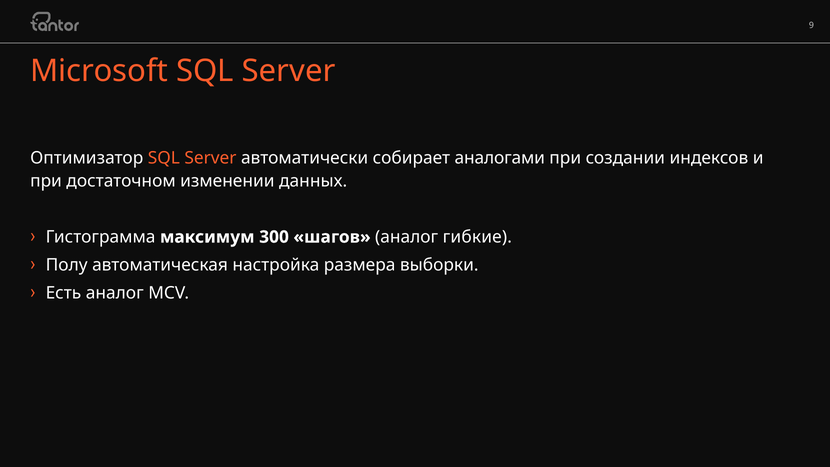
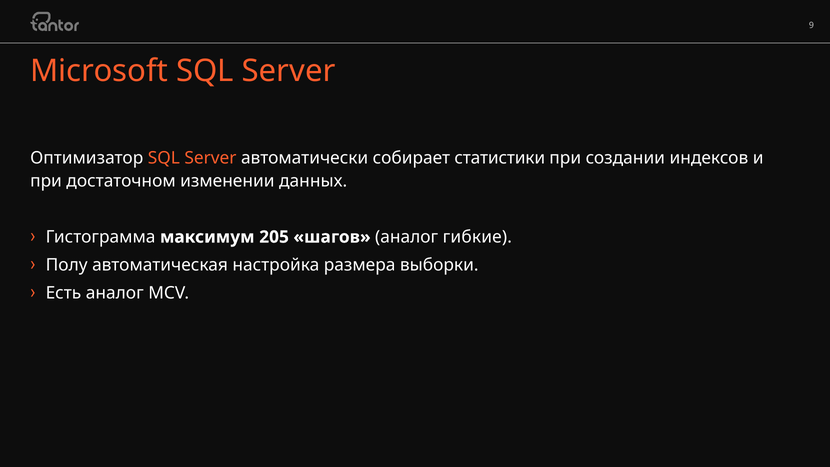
аналогами: аналогами -> статистики
300: 300 -> 205
